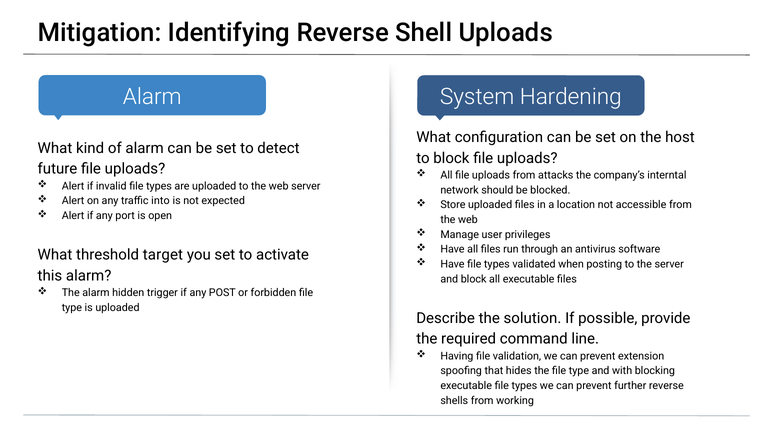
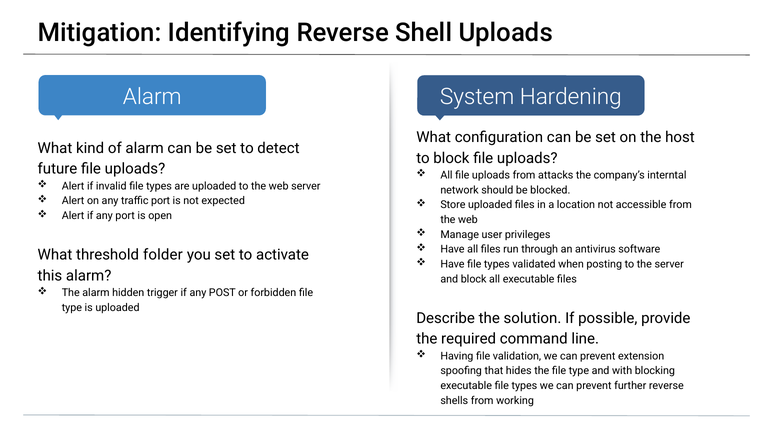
traffic into: into -> port
target: target -> folder
